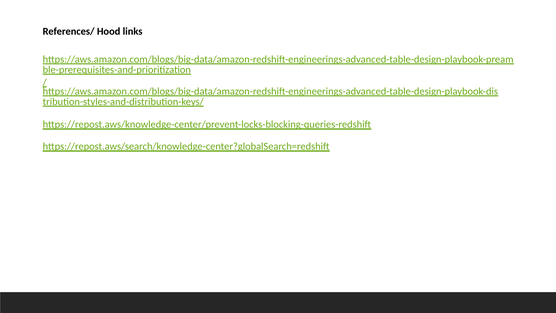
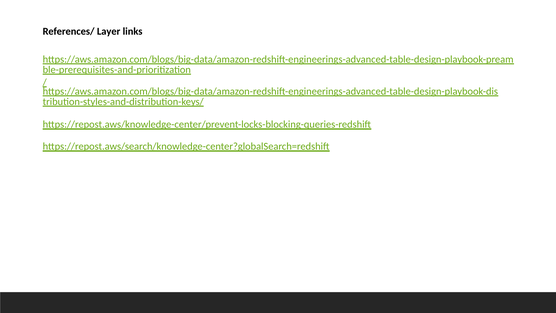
Hood: Hood -> Layer
